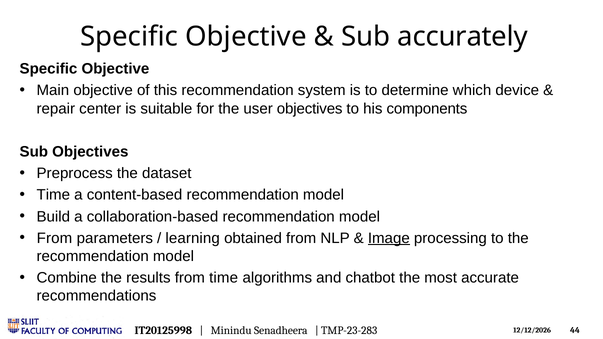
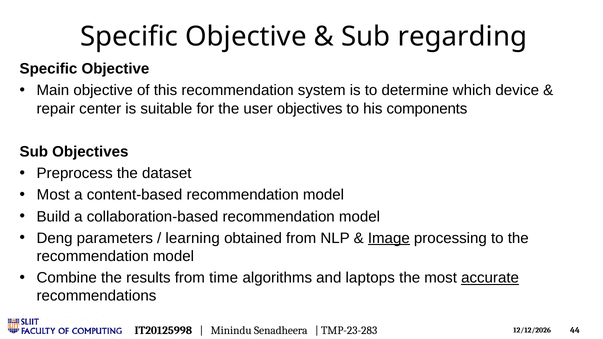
accurately: accurately -> regarding
Time at (53, 195): Time -> Most
From at (54, 238): From -> Deng
chatbot: chatbot -> laptops
accurate underline: none -> present
